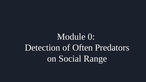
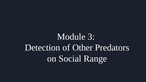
0: 0 -> 3
Often: Often -> Other
